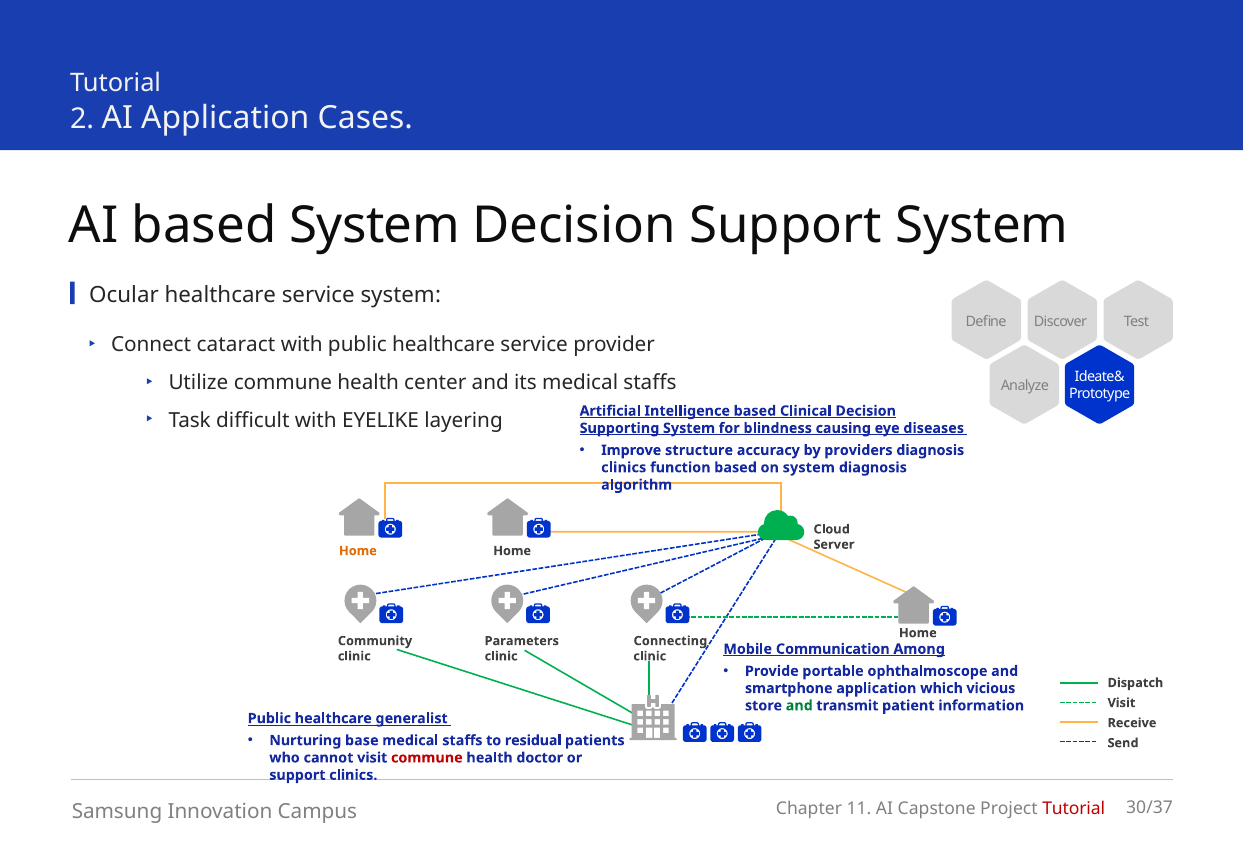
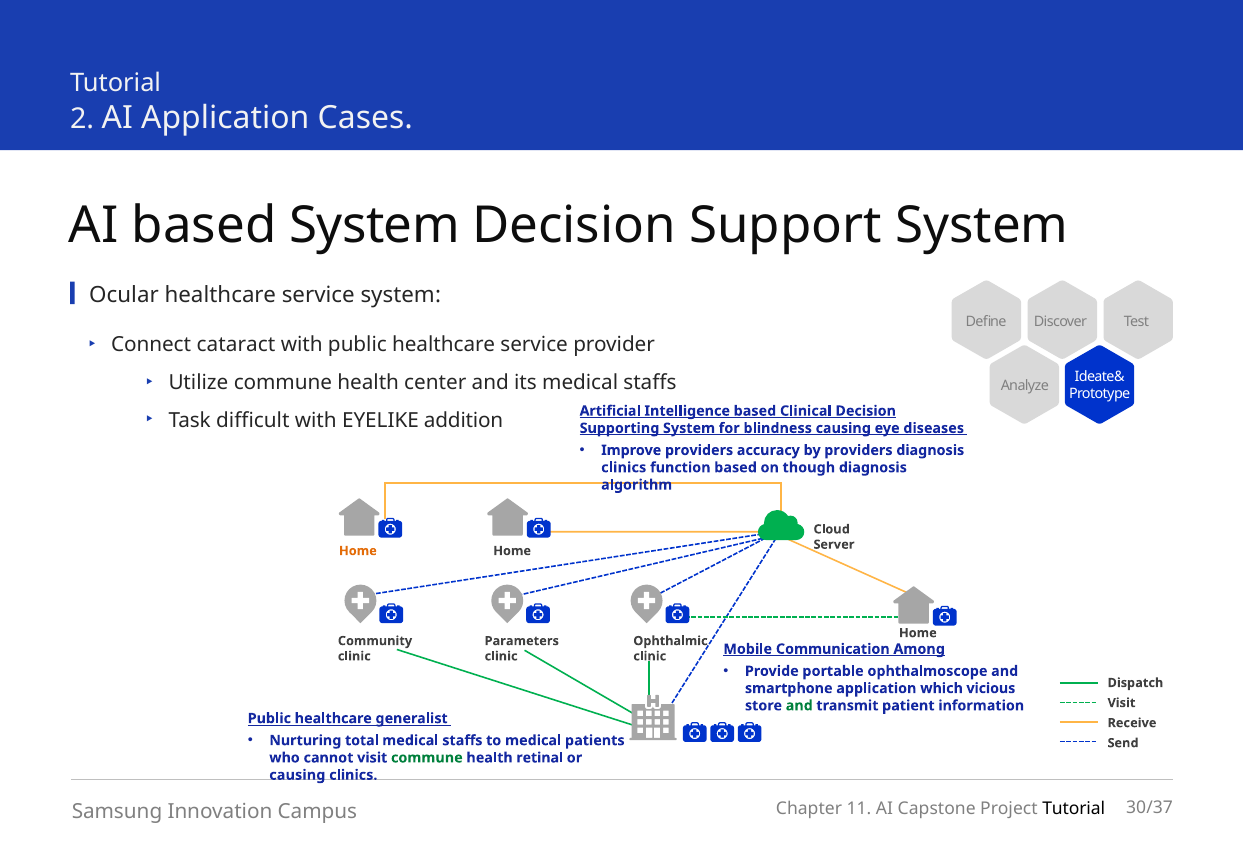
layering: layering -> addition
Improve structure: structure -> providers
on system: system -> though
Connecting: Connecting -> Ophthalmic
base: base -> total
to residual: residual -> medical
commune at (427, 758) colour: red -> green
doctor: doctor -> retinal
support at (297, 775): support -> causing
Tutorial at (1074, 809) colour: red -> black
